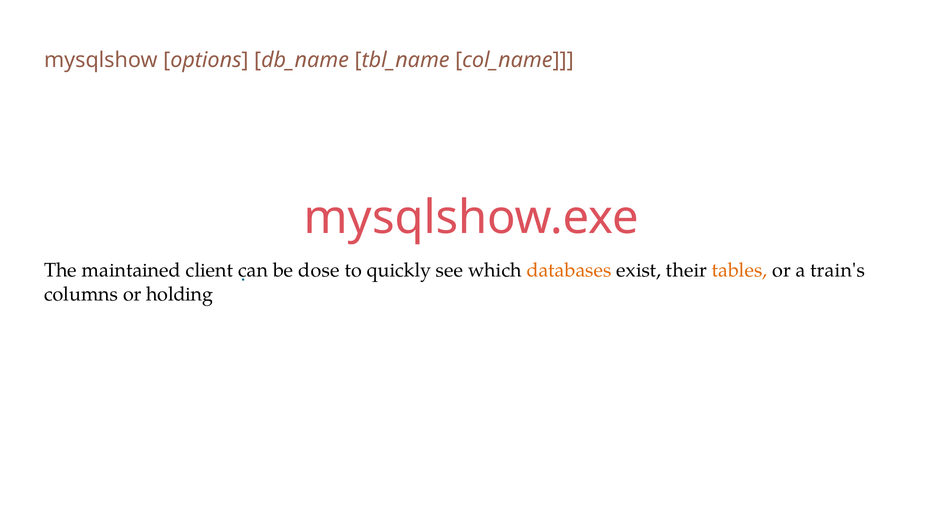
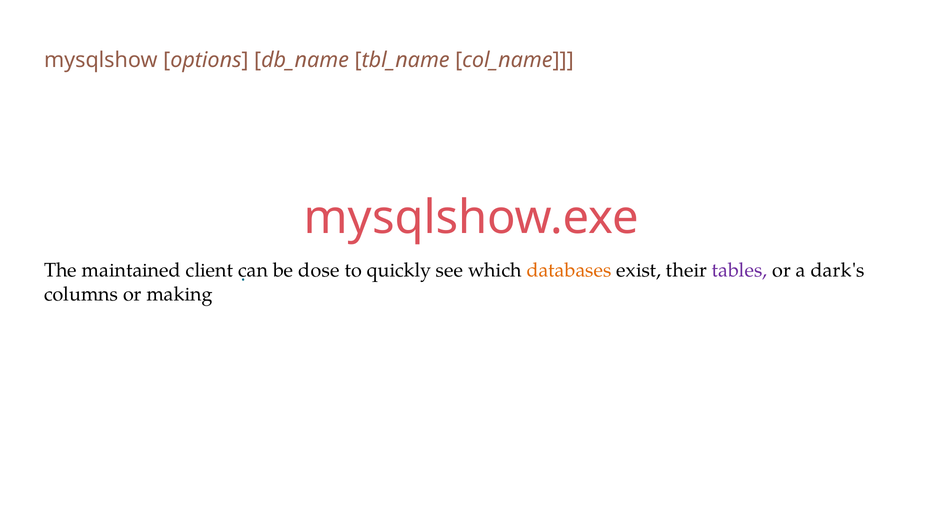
tables colour: orange -> purple
train's: train's -> dark's
holding: holding -> making
